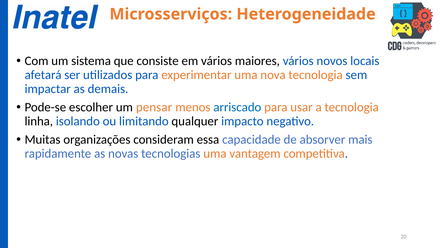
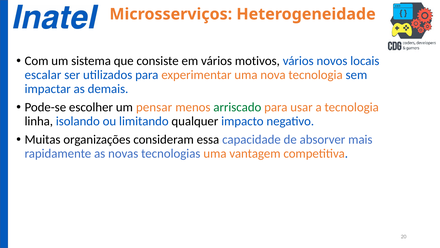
maiores: maiores -> motivos
afetará: afetará -> escalar
arriscado colour: blue -> green
